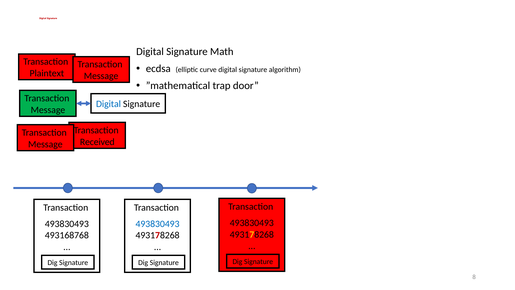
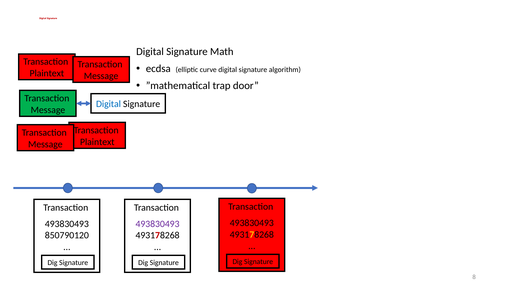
Received at (97, 142): Received -> Plaintext
493830493 at (158, 224) colour: blue -> purple
493168768: 493168768 -> 850790120
